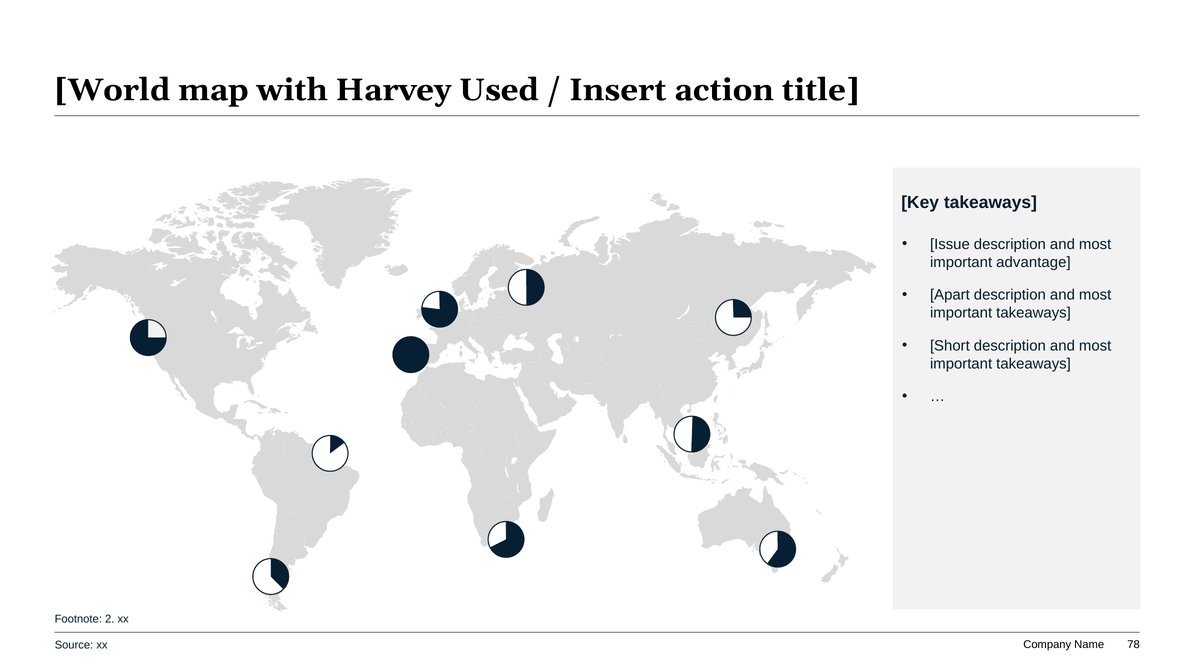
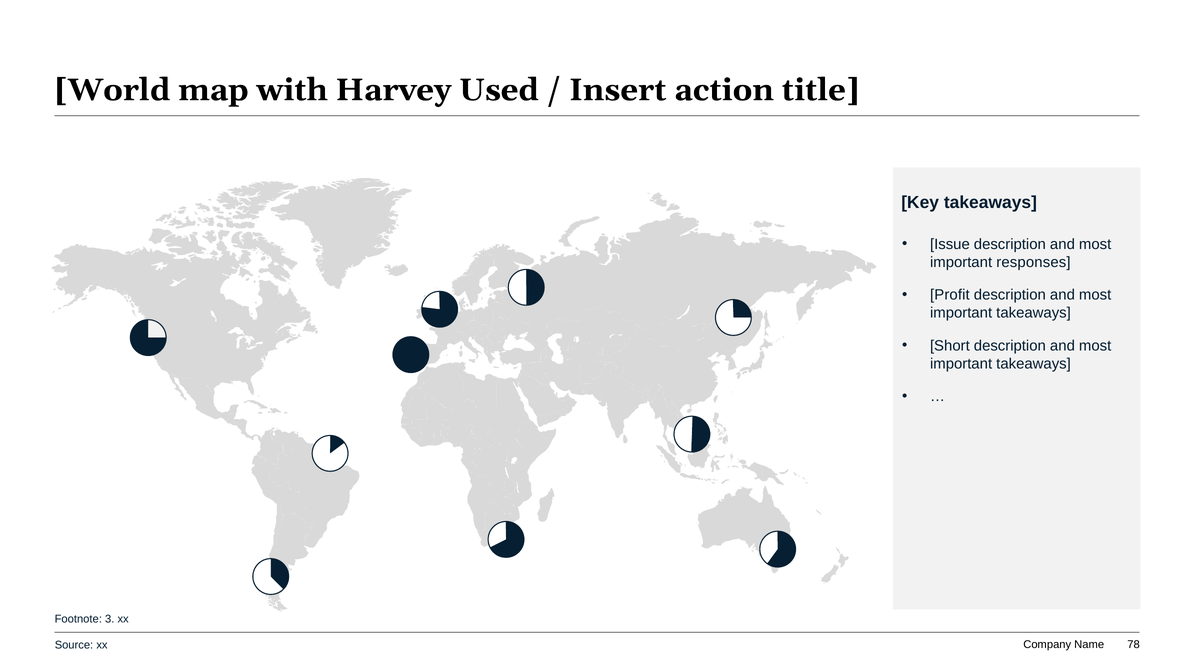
advantage: advantage -> responses
Apart: Apart -> Profit
2: 2 -> 3
